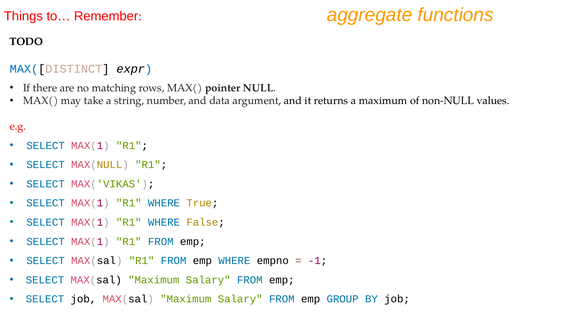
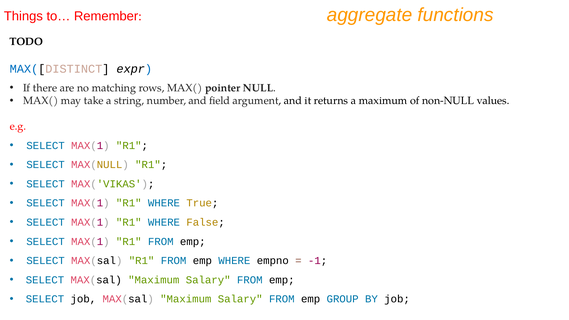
data: data -> field
